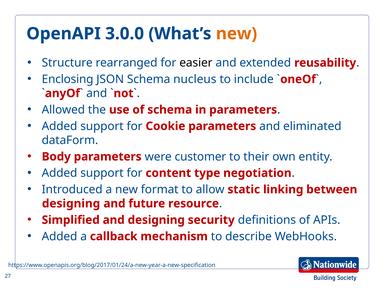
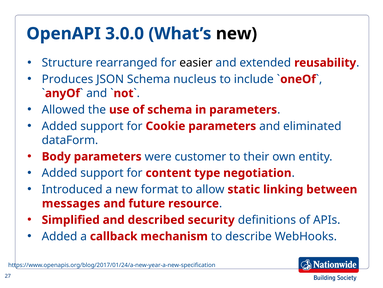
new at (236, 34) colour: orange -> black
Enclosing: Enclosing -> Produces
designing at (71, 203): designing -> messages
and designing: designing -> described
